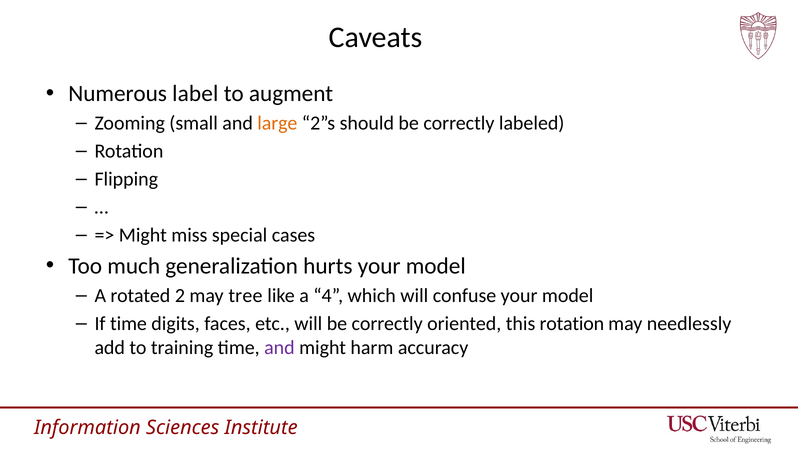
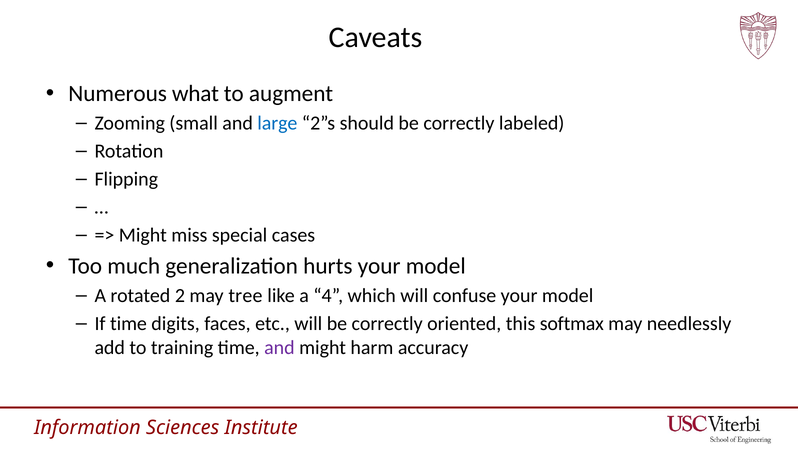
label: label -> what
large colour: orange -> blue
this rotation: rotation -> softmax
